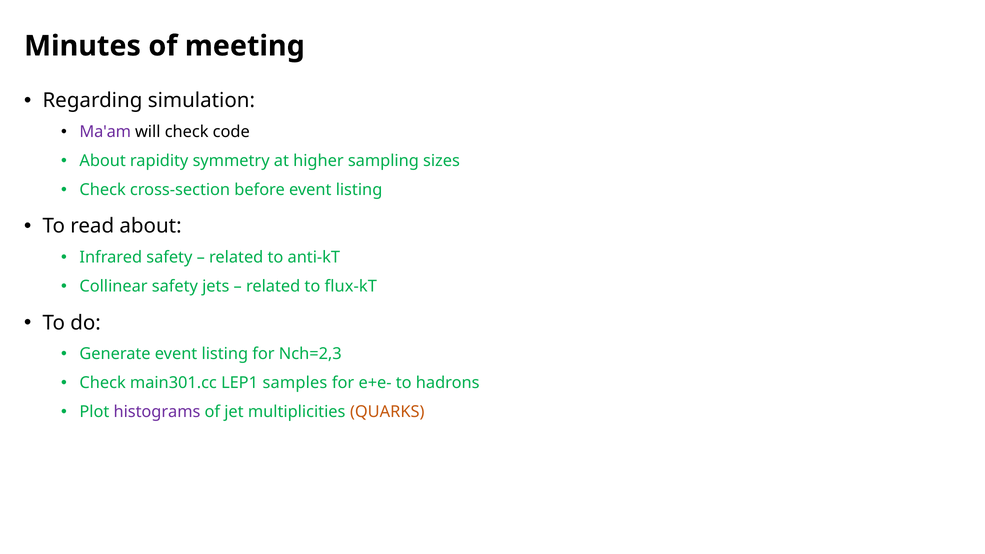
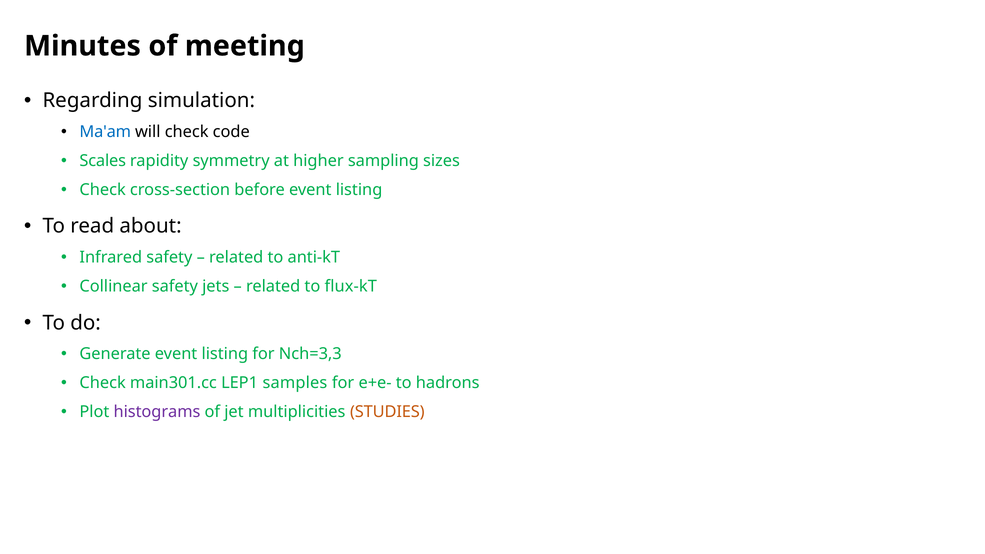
Ma'am colour: purple -> blue
About at (103, 161): About -> Scales
Nch=2,3: Nch=2,3 -> Nch=3,3
QUARKS: QUARKS -> STUDIES
